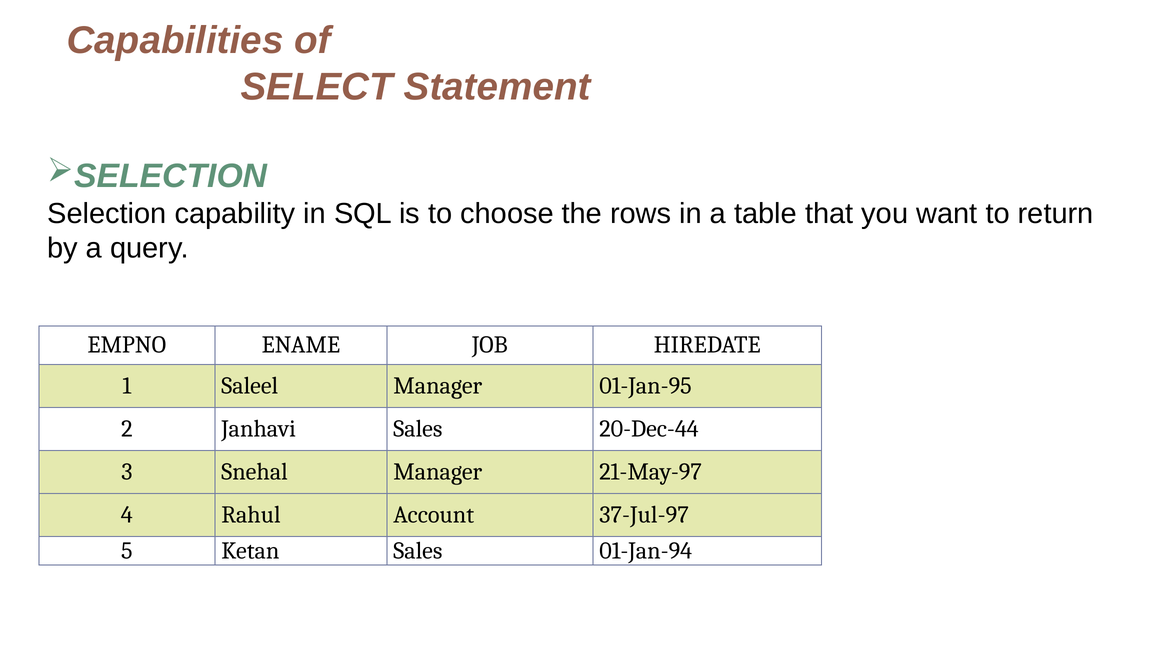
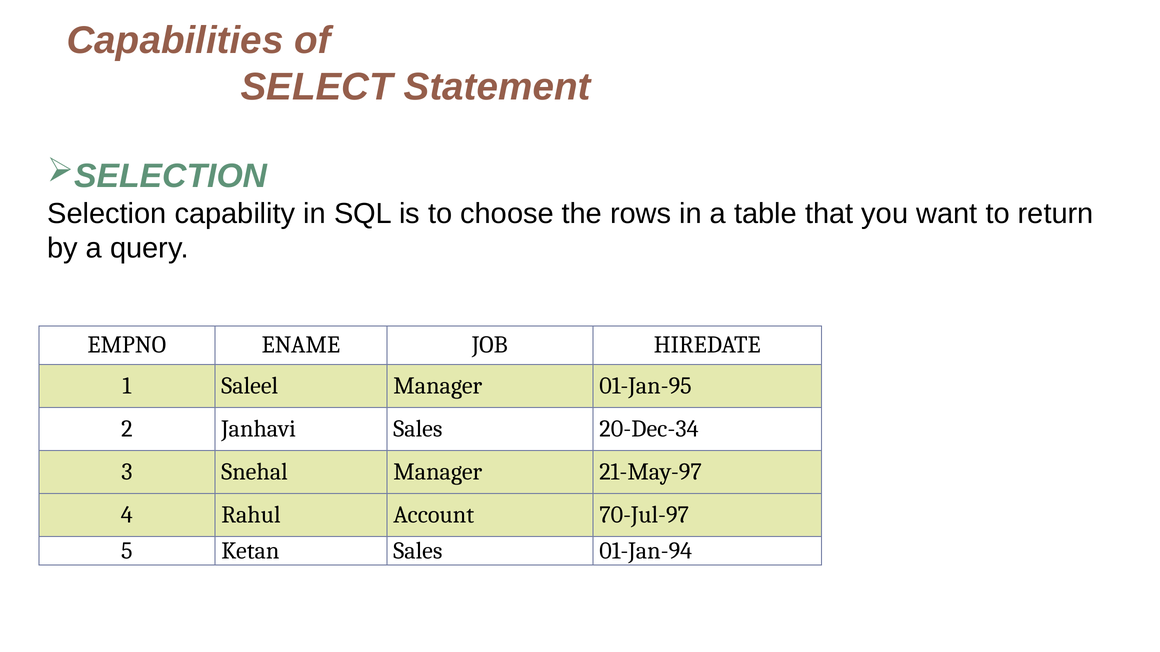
20-Dec-44: 20-Dec-44 -> 20-Dec-34
37-Jul-97: 37-Jul-97 -> 70-Jul-97
